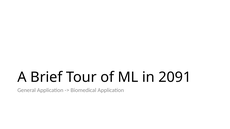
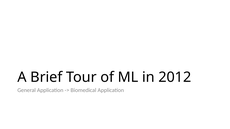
2091: 2091 -> 2012
